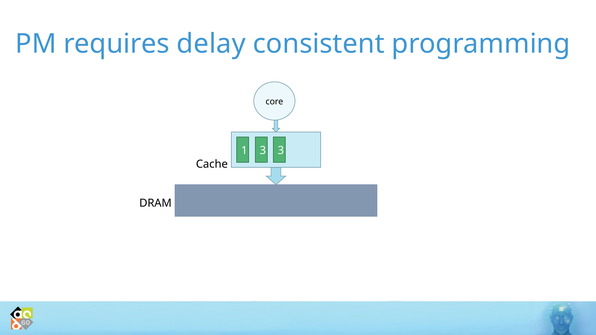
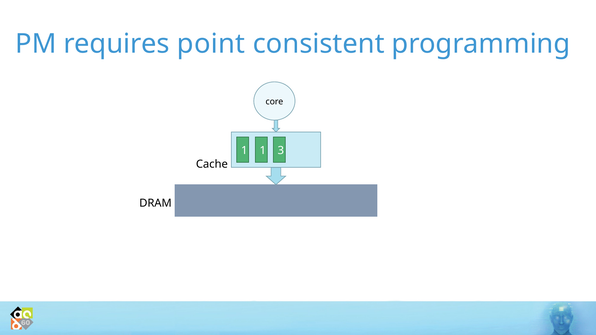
delay: delay -> point
1 3: 3 -> 1
